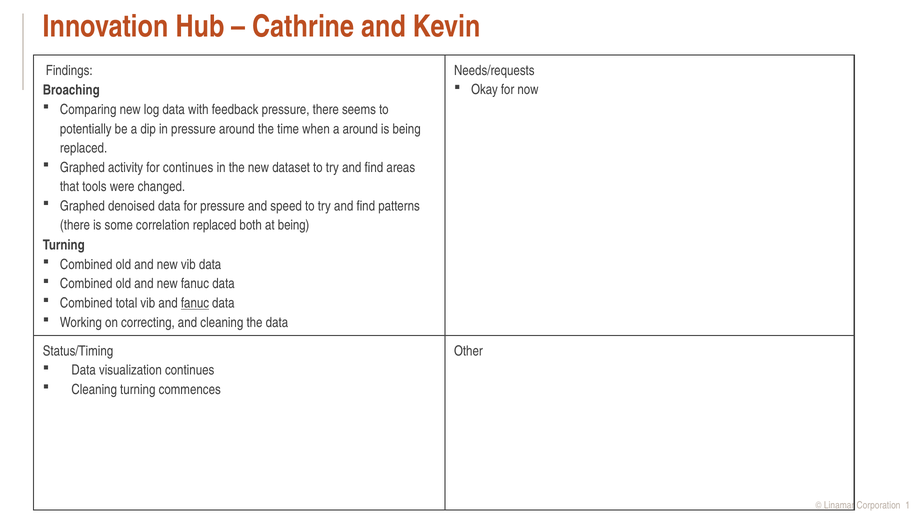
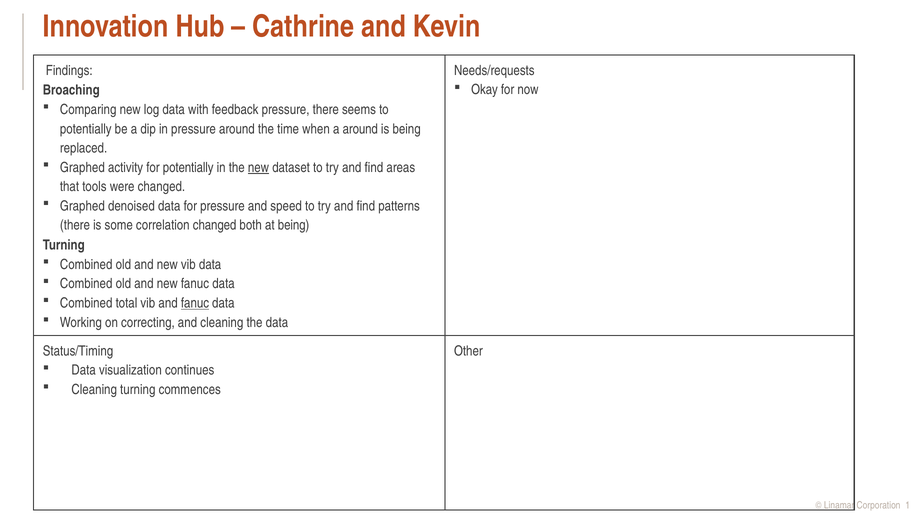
for continues: continues -> potentially
new at (259, 167) underline: none -> present
correlation replaced: replaced -> changed
